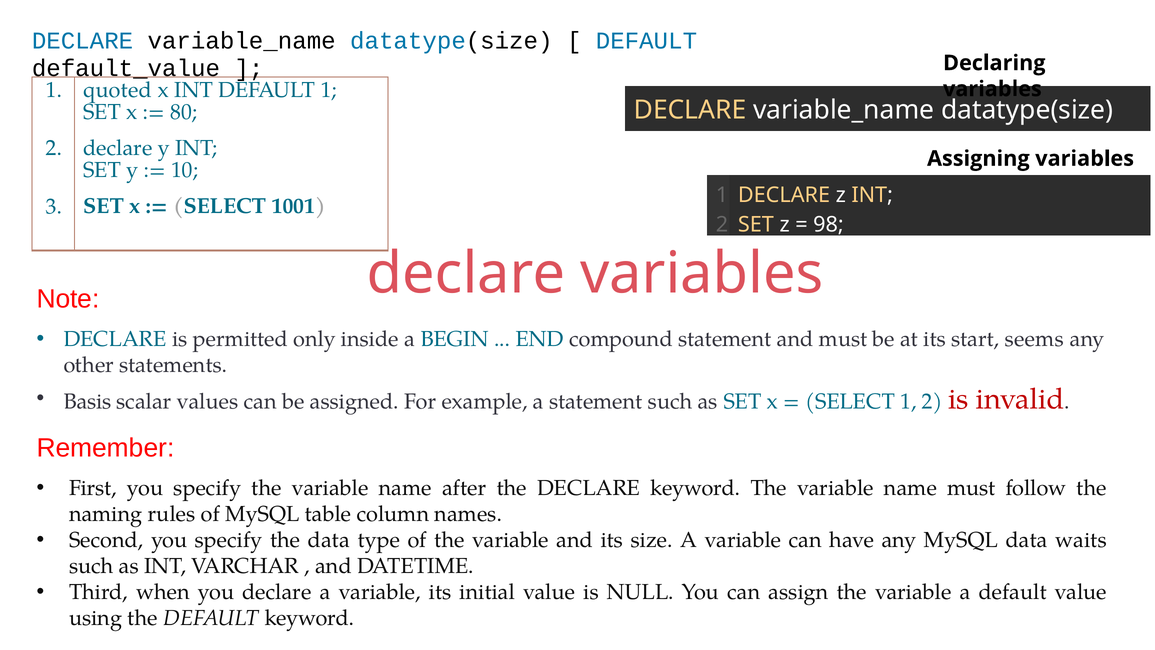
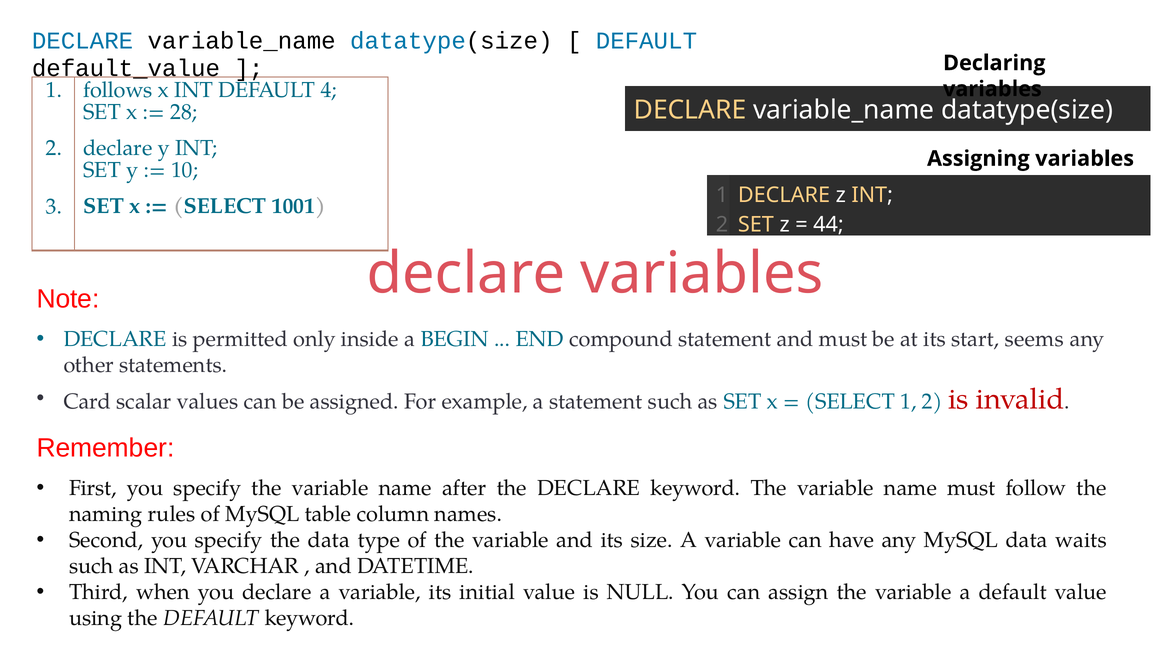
quoted: quoted -> follows
DEFAULT 1: 1 -> 4
80: 80 -> 28
98: 98 -> 44
Basis: Basis -> Card
